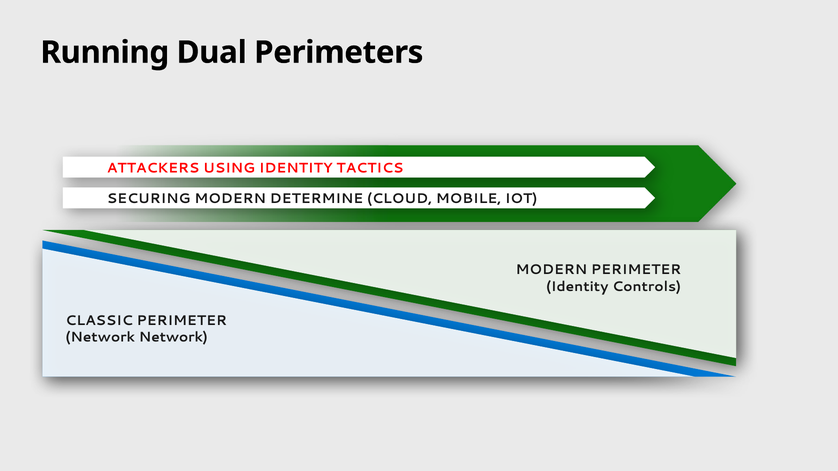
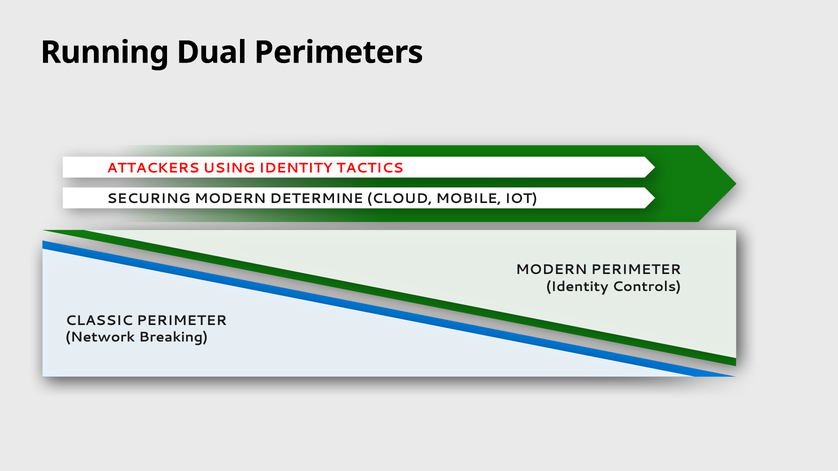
Network Network: Network -> Breaking
